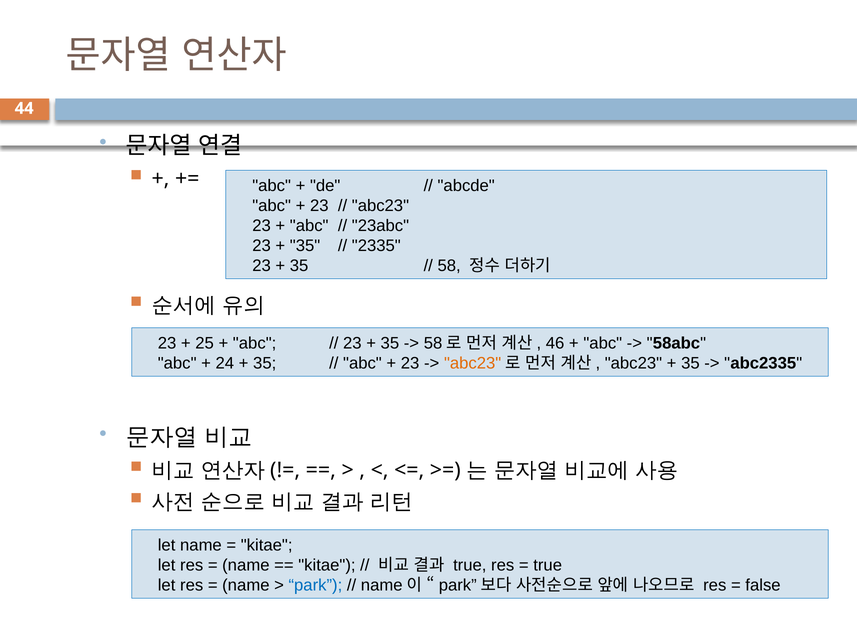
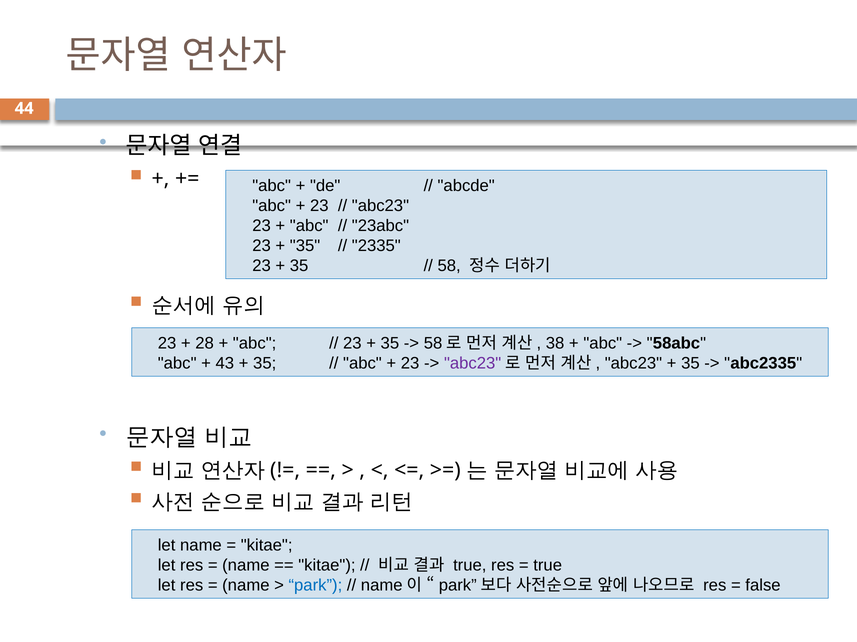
25: 25 -> 28
46: 46 -> 38
24: 24 -> 43
abc23 at (473, 363) colour: orange -> purple
